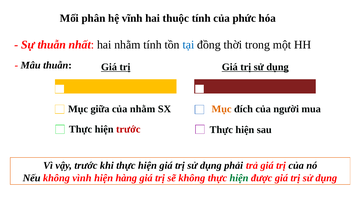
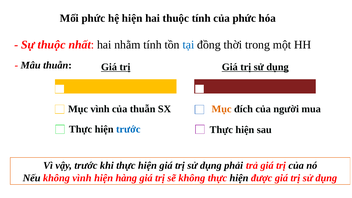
Mối phân: phân -> phức
hệ vĩnh: vĩnh -> hiện
Sự thuẫn: thuẫn -> thuộc
Mục giữa: giữa -> vình
của nhằm: nhằm -> thuẫn
trước at (128, 129) colour: red -> blue
hiện at (239, 178) colour: green -> black
